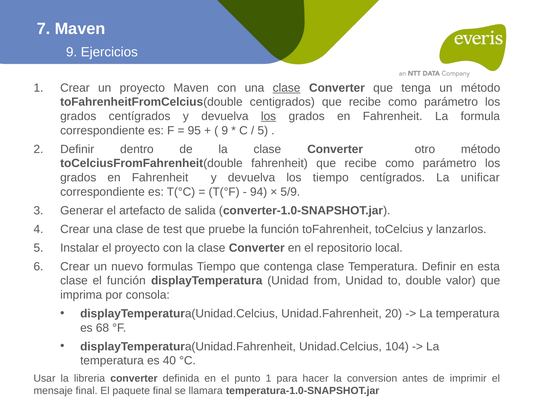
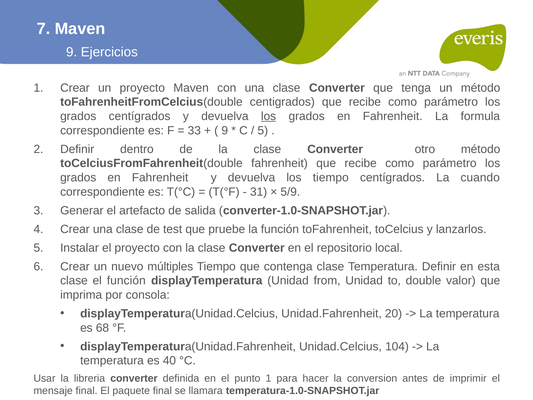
clase at (287, 88) underline: present -> none
95: 95 -> 33
unificar: unificar -> cuando
94: 94 -> 31
formulas: formulas -> múltiples
